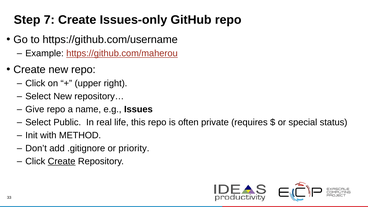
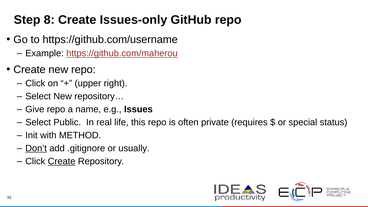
7: 7 -> 8
Don’t underline: none -> present
priority: priority -> usually
